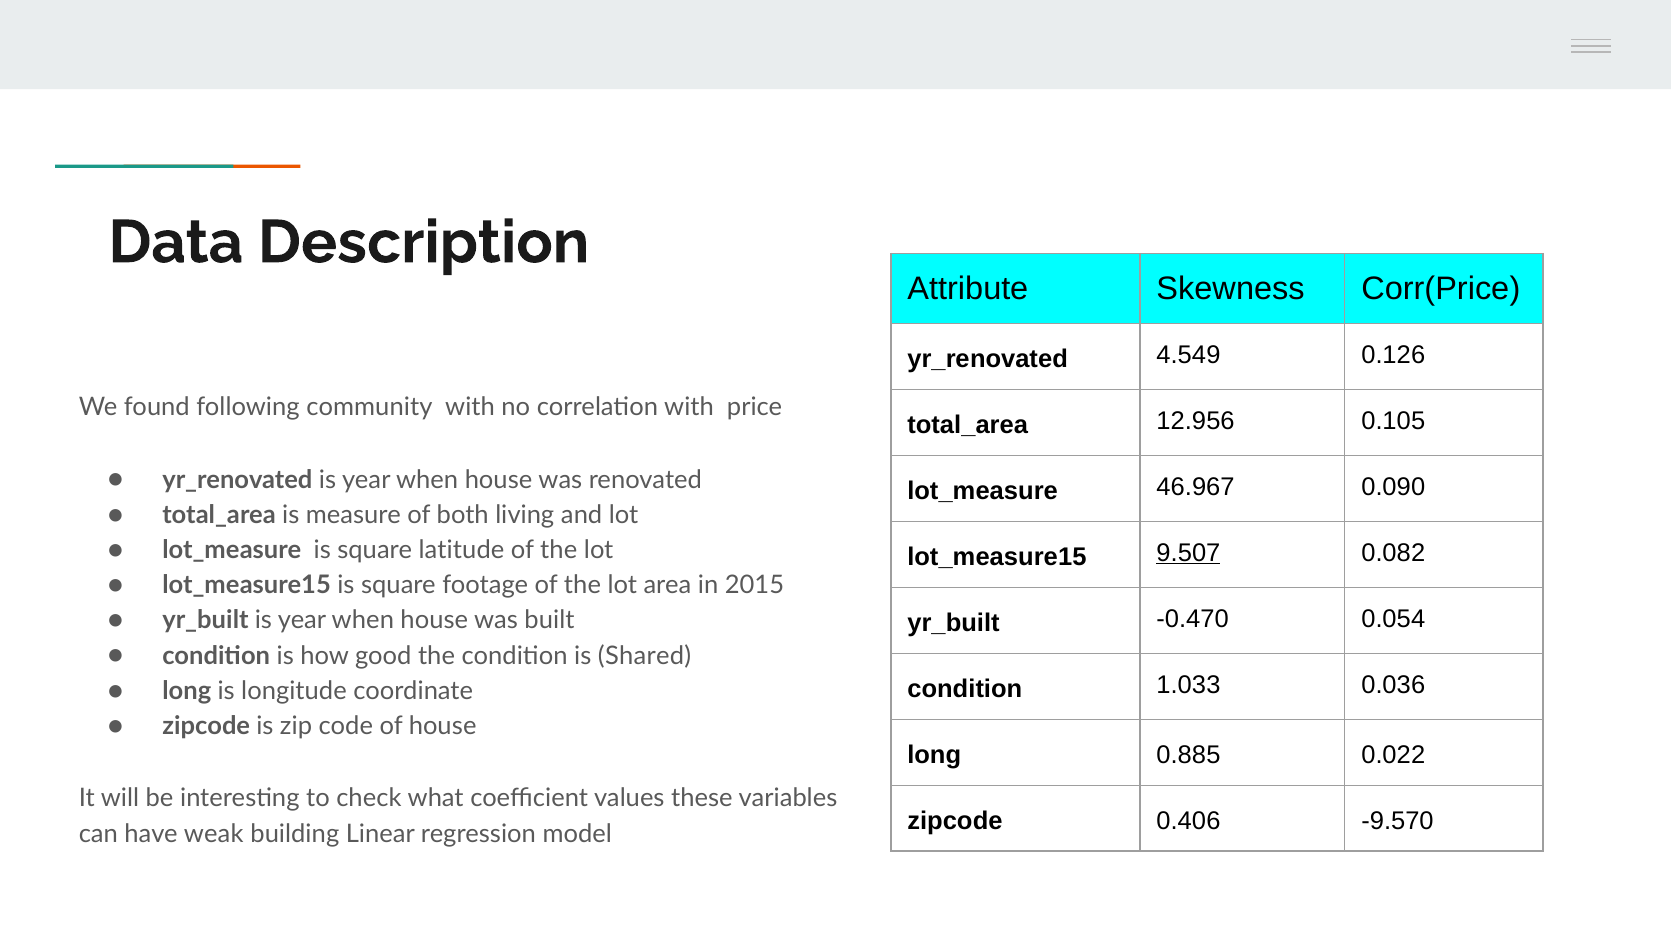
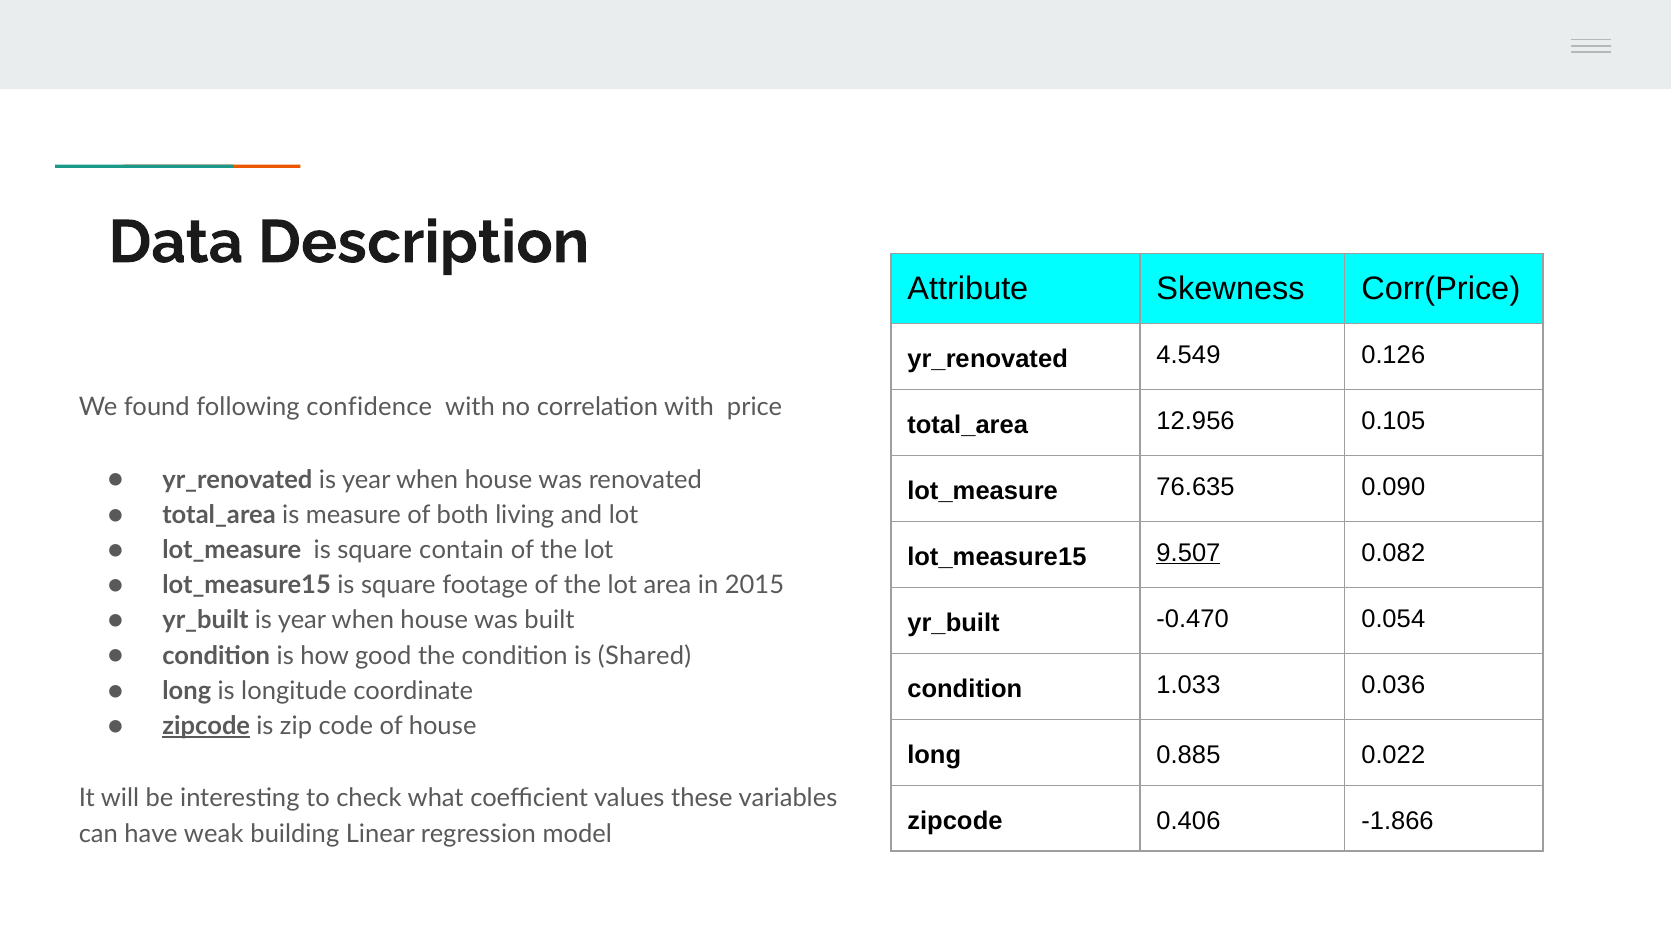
community: community -> confidence
46.967: 46.967 -> 76.635
latitude: latitude -> contain
zipcode at (206, 726) underline: none -> present
-9.570: -9.570 -> -1.866
